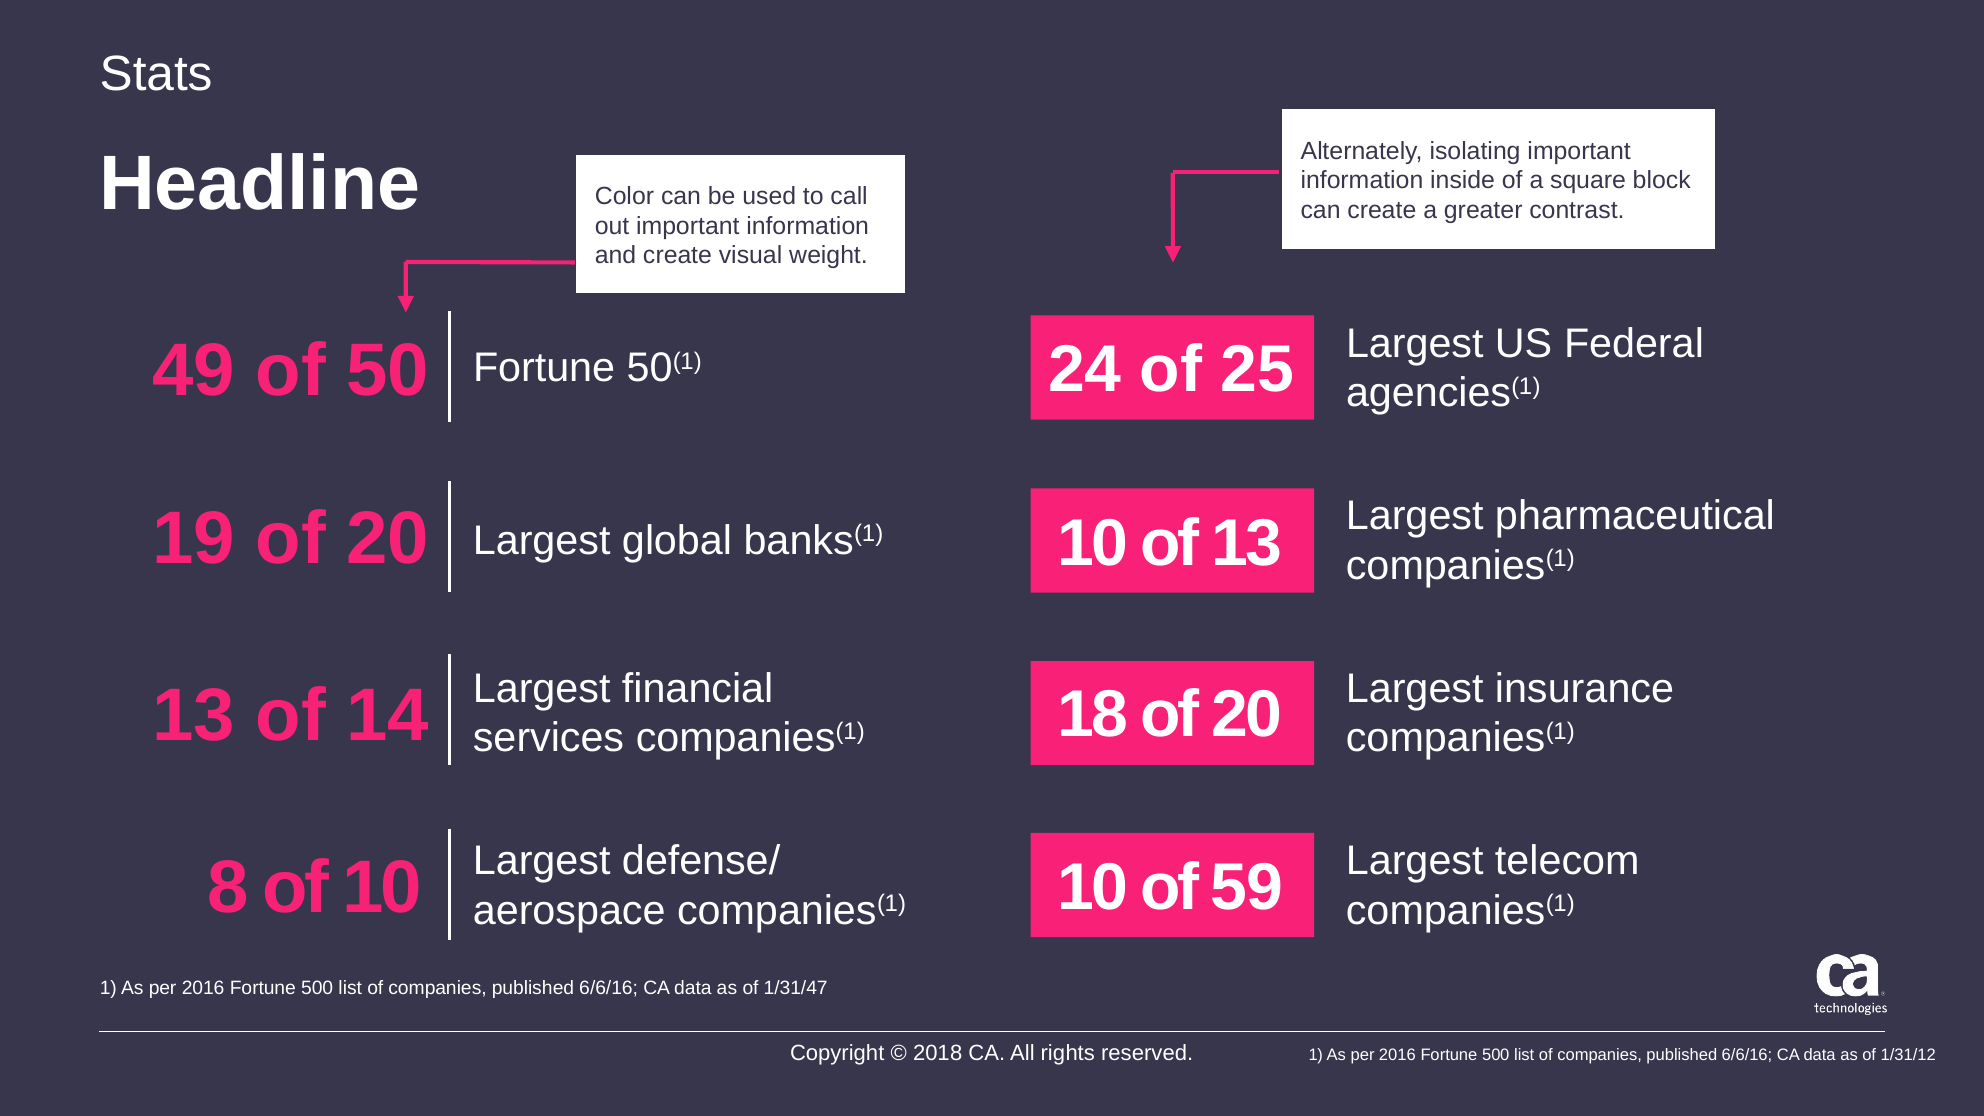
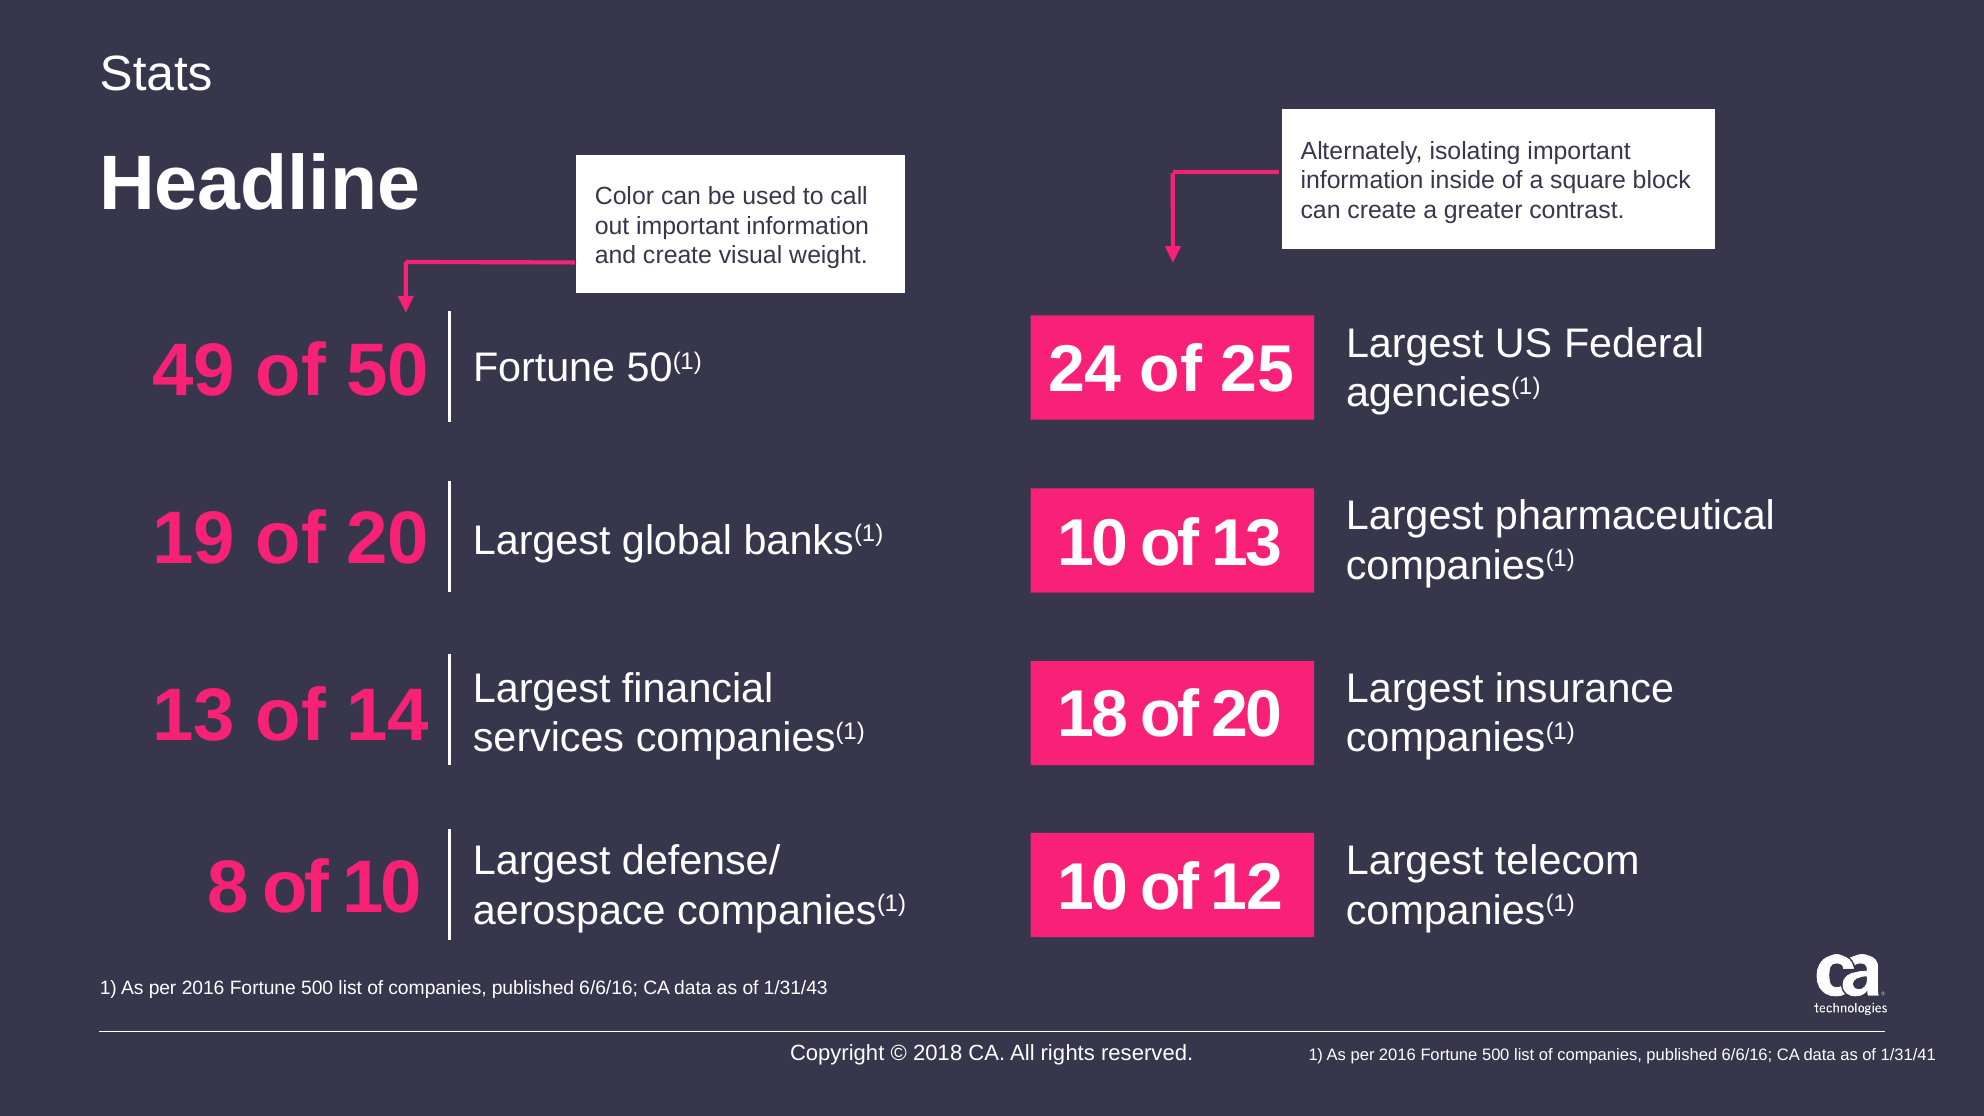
59: 59 -> 12
1/31/47: 1/31/47 -> 1/31/43
1/31/12: 1/31/12 -> 1/31/41
